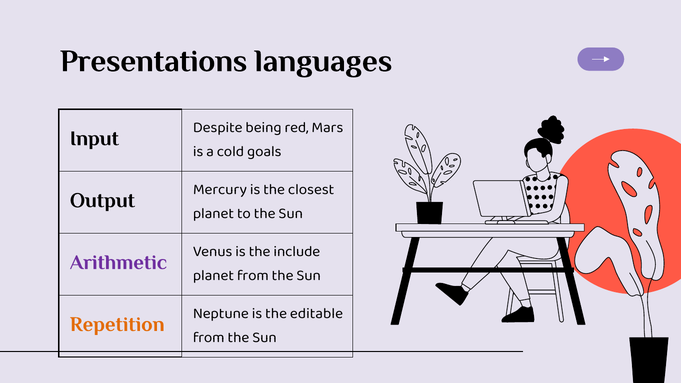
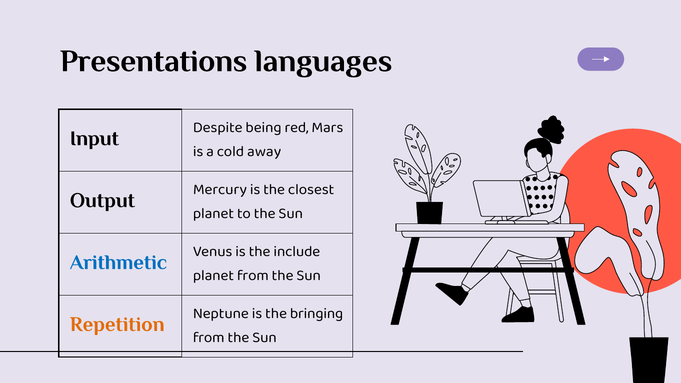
goals: goals -> away
Arithmetic colour: purple -> blue
editable: editable -> bringing
